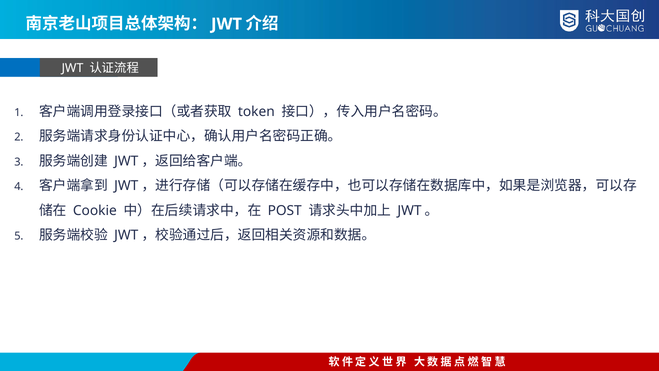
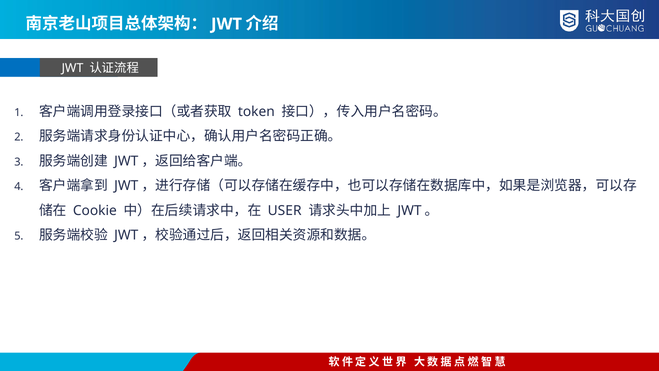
POST: POST -> USER
